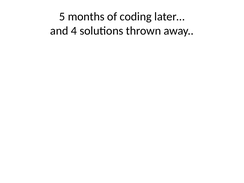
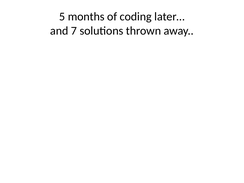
4: 4 -> 7
